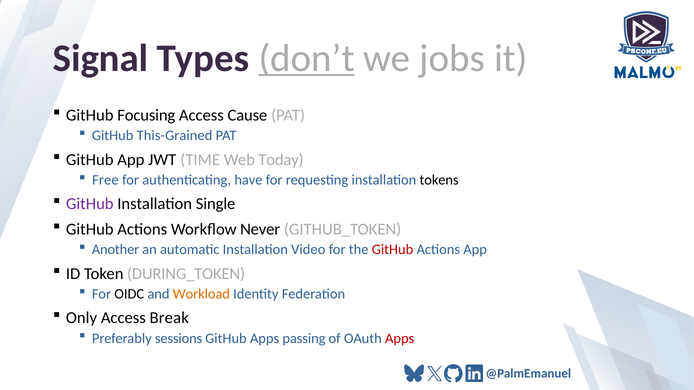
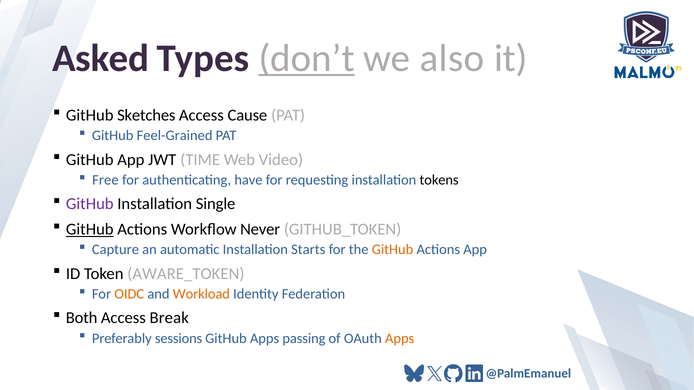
Signal: Signal -> Asked
jobs: jobs -> also
Focusing: Focusing -> Sketches
This-Grained: This-Grained -> Feel-Grained
Today: Today -> Video
GitHub at (90, 229) underline: none -> present
Another: Another -> Capture
Video: Video -> Starts
GitHub at (393, 250) colour: red -> orange
DURING_TOKEN: DURING_TOKEN -> AWARE_TOKEN
OIDC colour: black -> orange
Only: Only -> Both
Apps at (400, 339) colour: red -> orange
